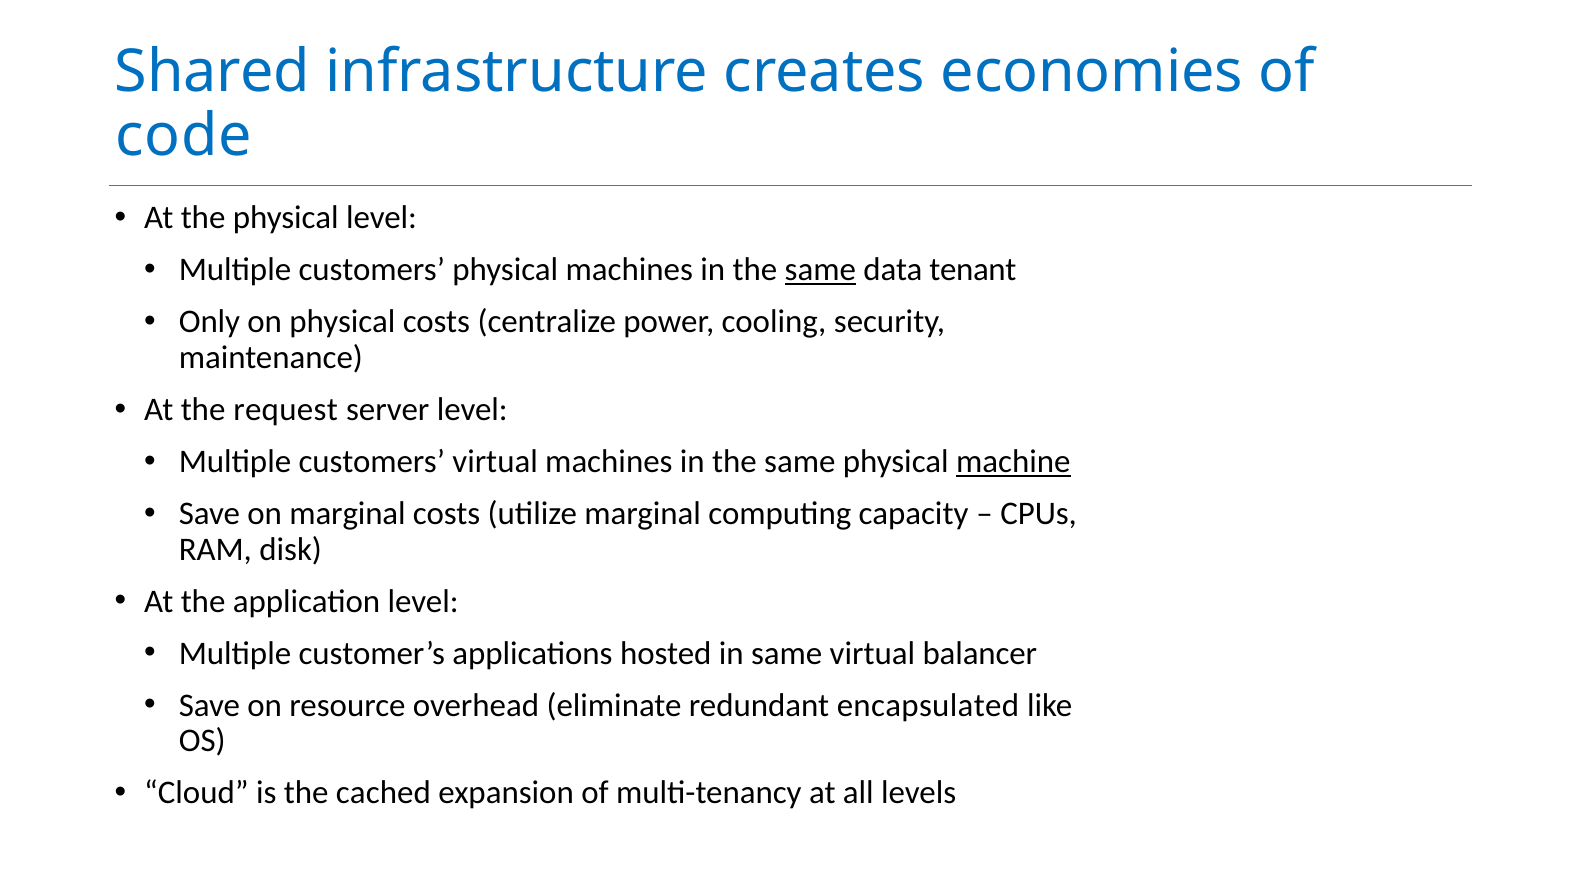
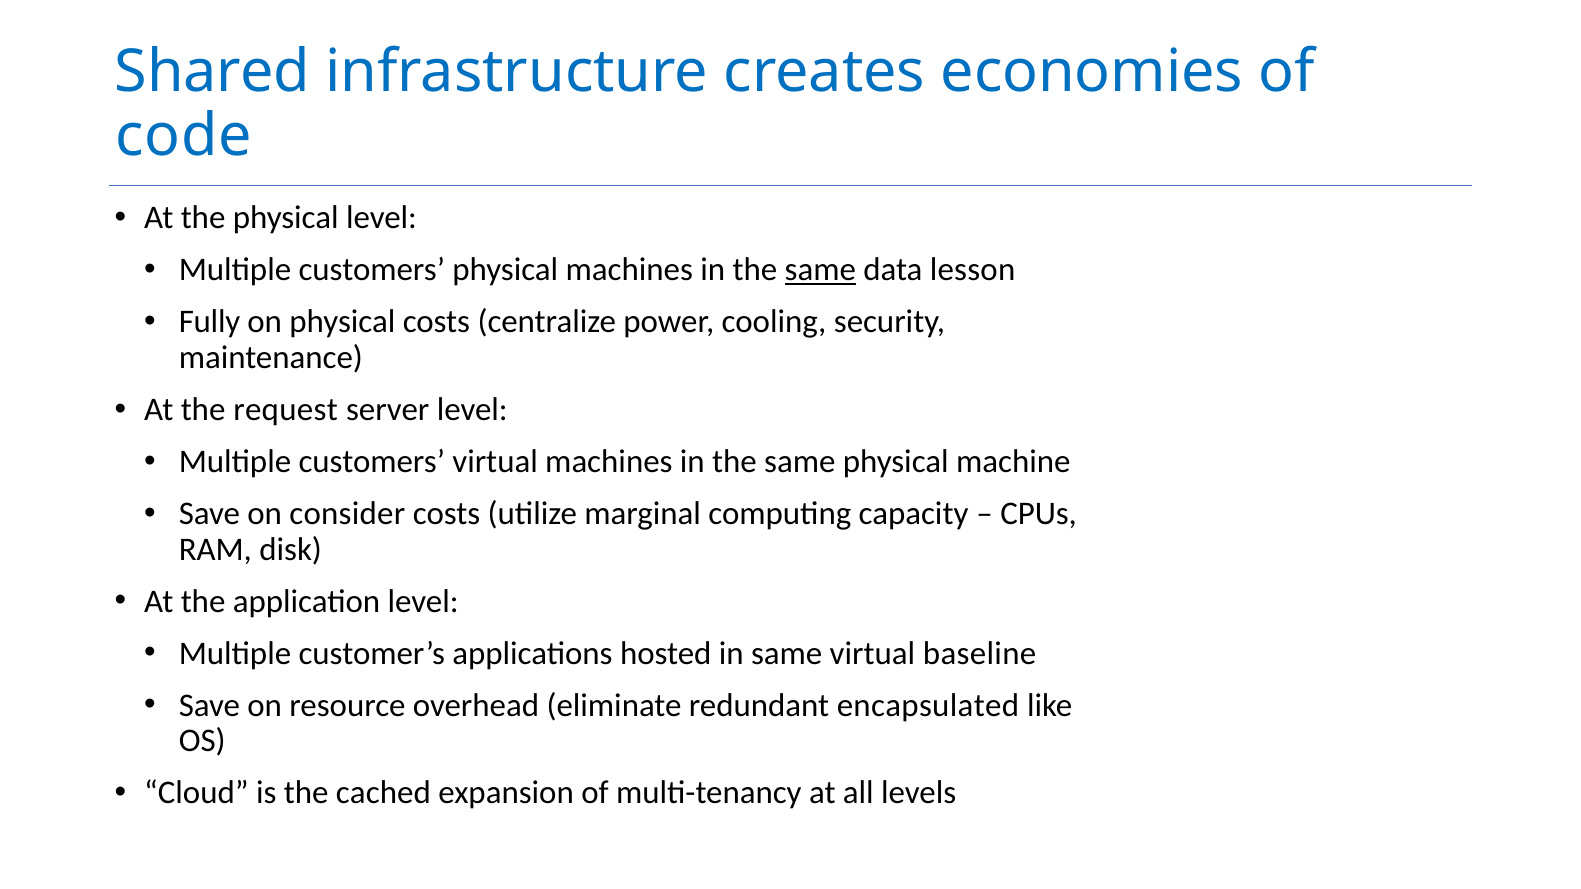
tenant: tenant -> lesson
Only: Only -> Fully
machine underline: present -> none
on marginal: marginal -> consider
balancer: balancer -> baseline
